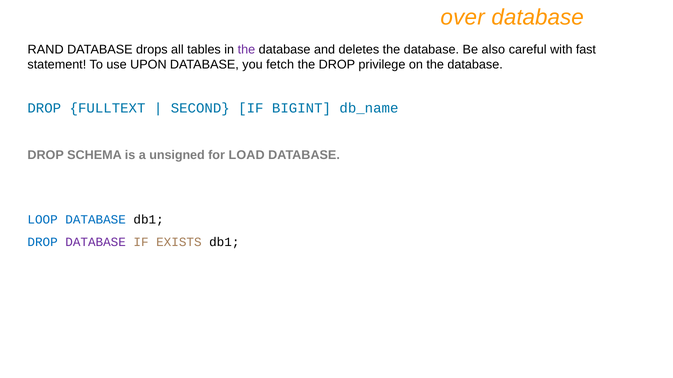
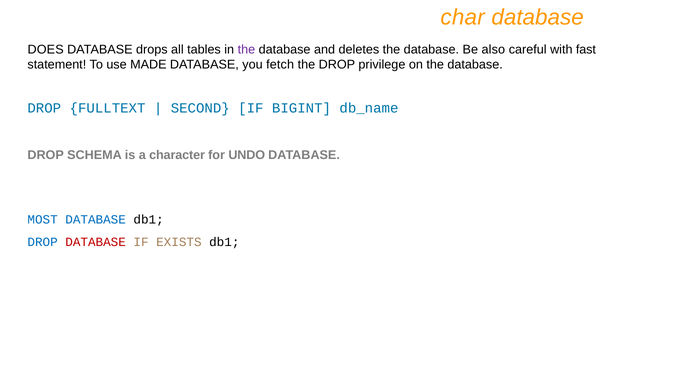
over: over -> char
RAND: RAND -> DOES
UPON: UPON -> MADE
unsigned: unsigned -> character
LOAD: LOAD -> UNDO
LOOP: LOOP -> MOST
DATABASE at (96, 242) colour: purple -> red
